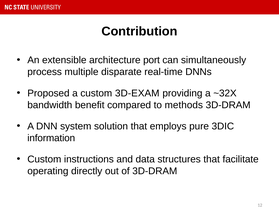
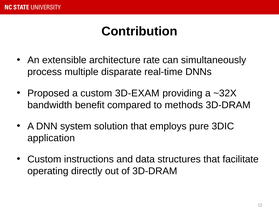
port: port -> rate
information: information -> application
